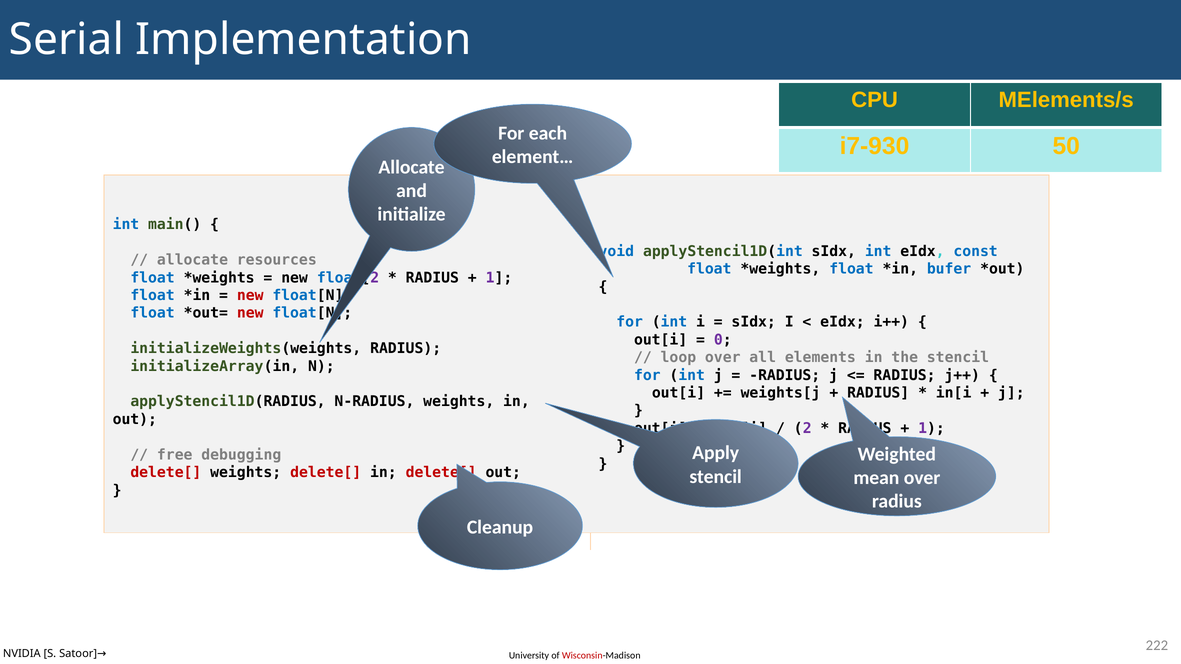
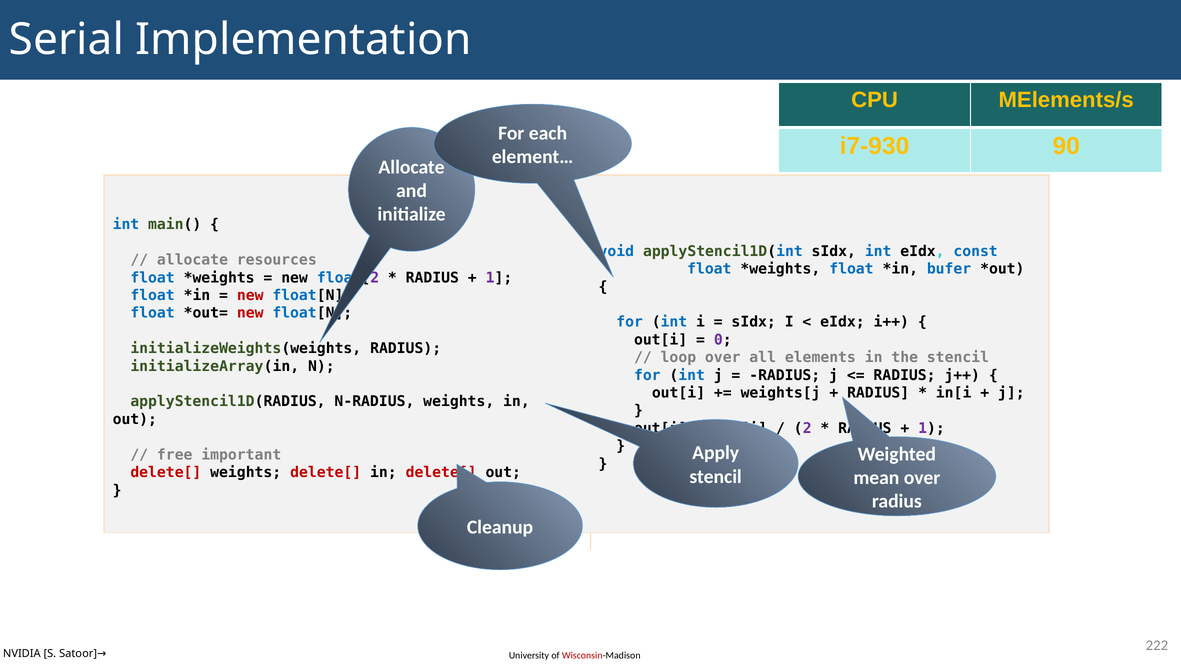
50: 50 -> 90
debugging: debugging -> important
